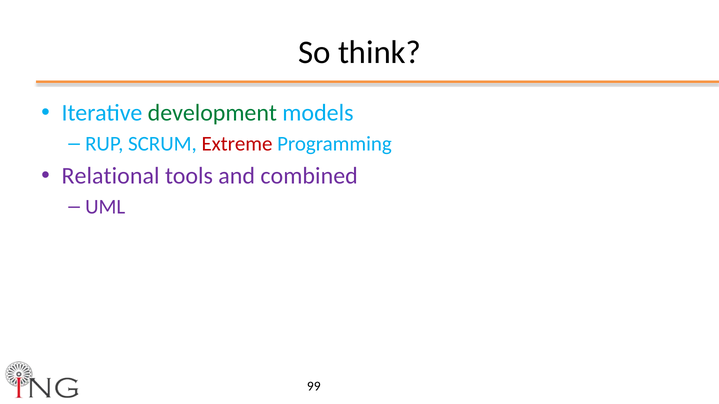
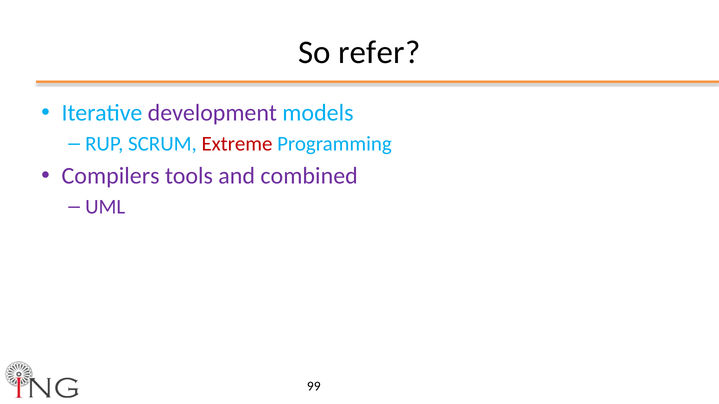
think: think -> refer
development colour: green -> purple
Relational: Relational -> Compilers
